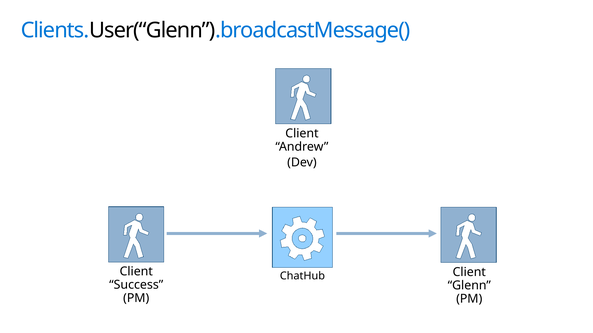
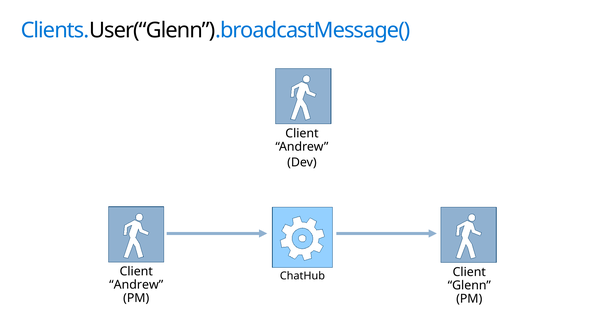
Success at (136, 285): Success -> Andrew
